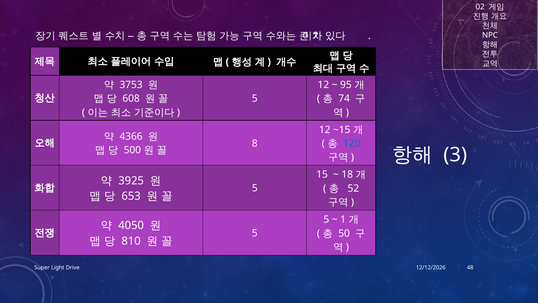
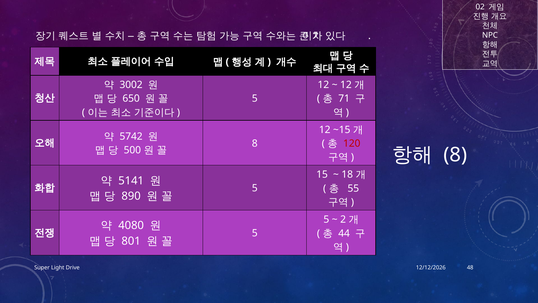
3753: 3753 -> 3002
95 at (346, 85): 95 -> 12
608: 608 -> 650
74: 74 -> 71
4366: 4366 -> 5742
120 colour: blue -> red
3 at (455, 155): 3 -> 8
3925: 3925 -> 5141
52: 52 -> 55
653: 653 -> 890
1: 1 -> 2
4050: 4050 -> 4080
50: 50 -> 44
810: 810 -> 801
